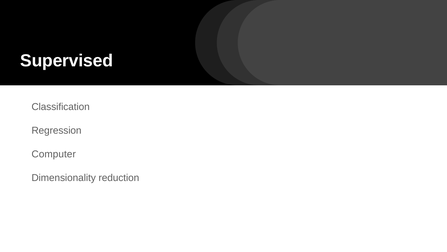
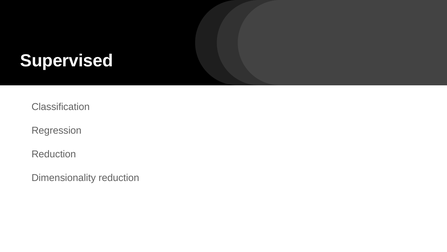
Computer at (54, 154): Computer -> Reduction
